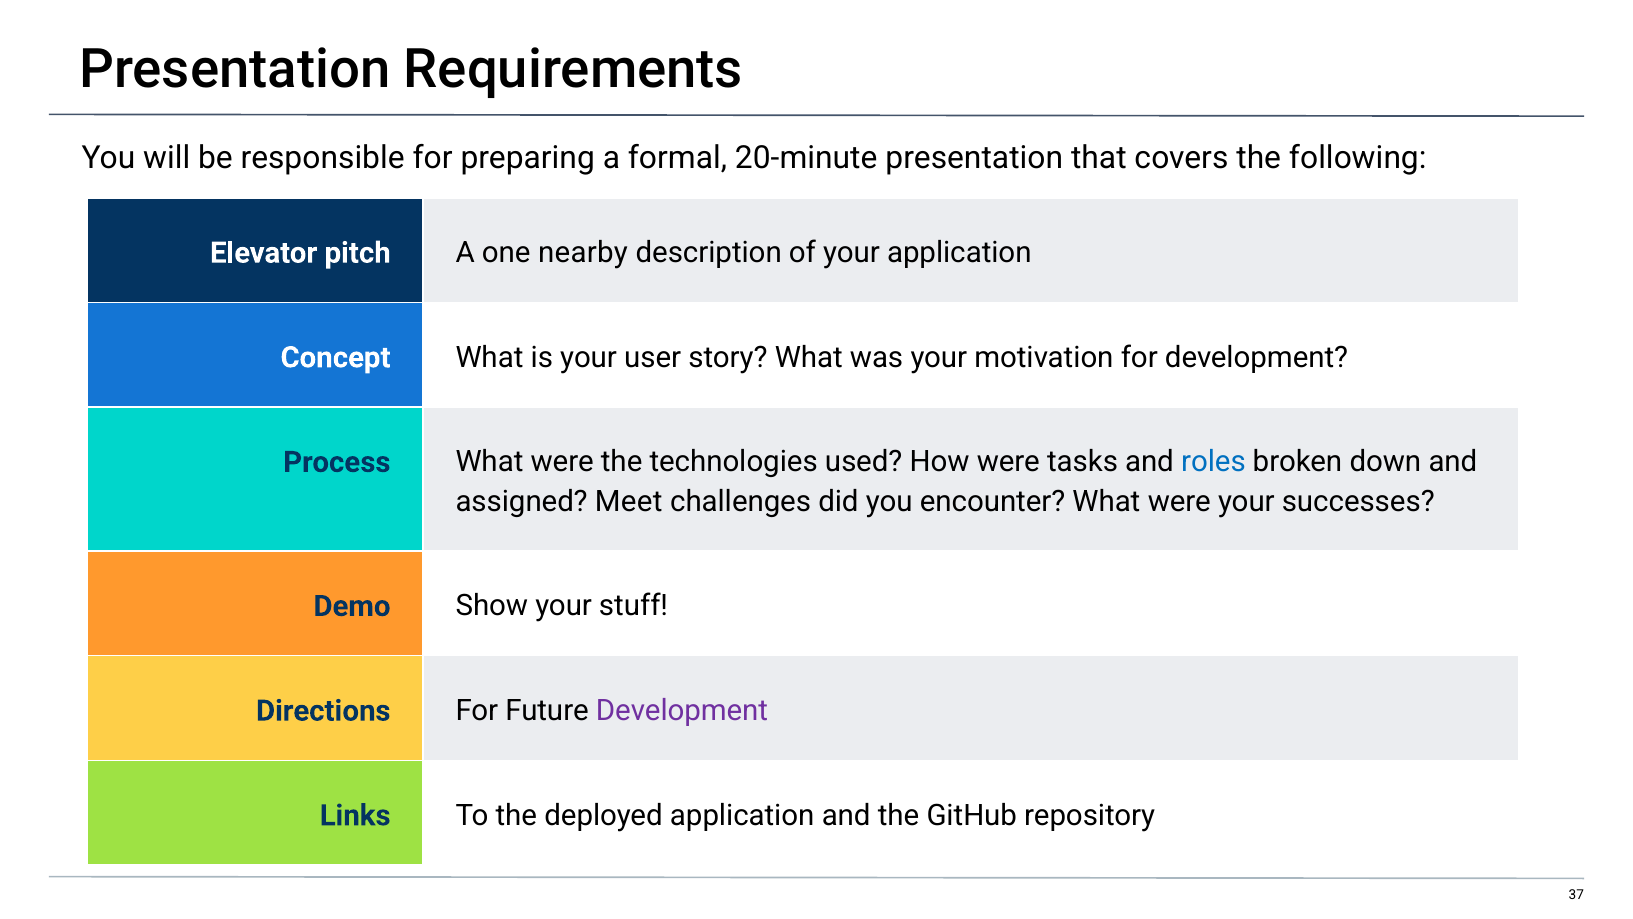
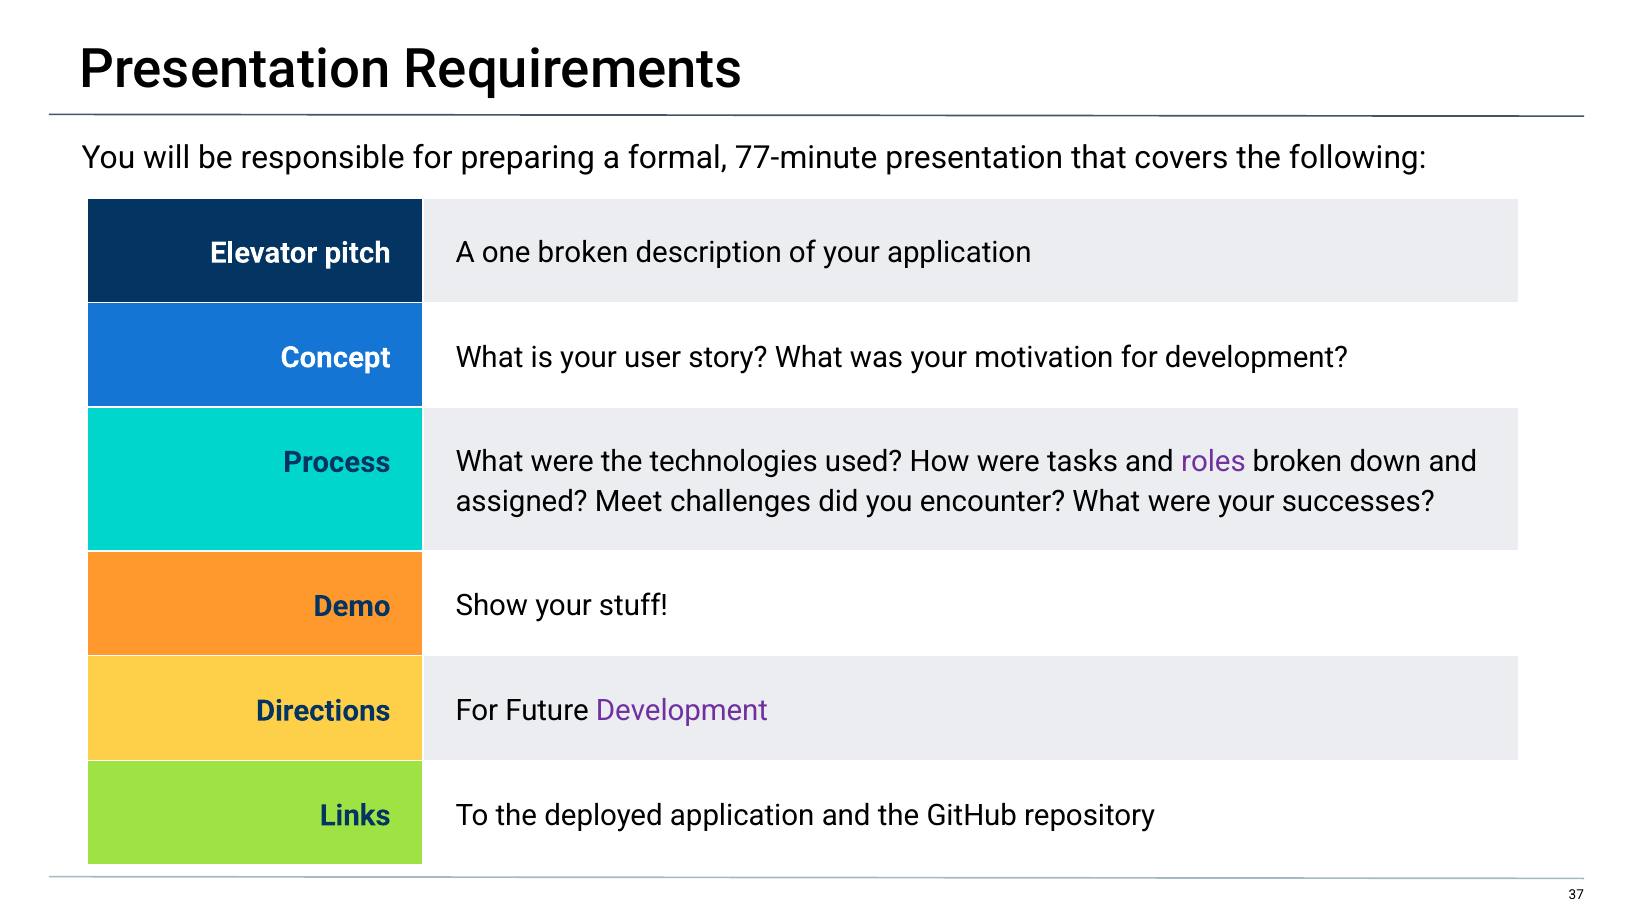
20-minute: 20-minute -> 77-minute
one nearby: nearby -> broken
roles colour: blue -> purple
